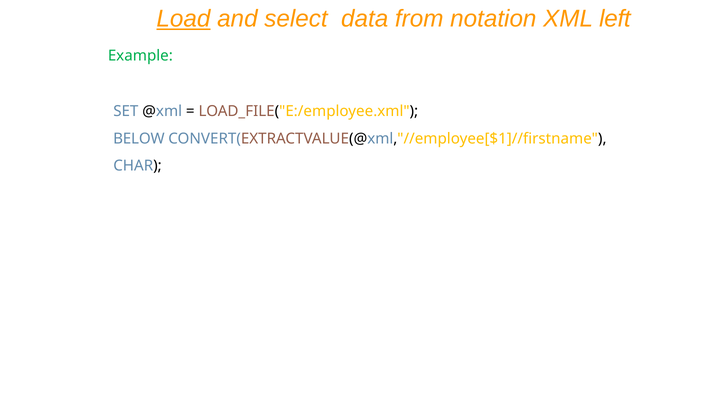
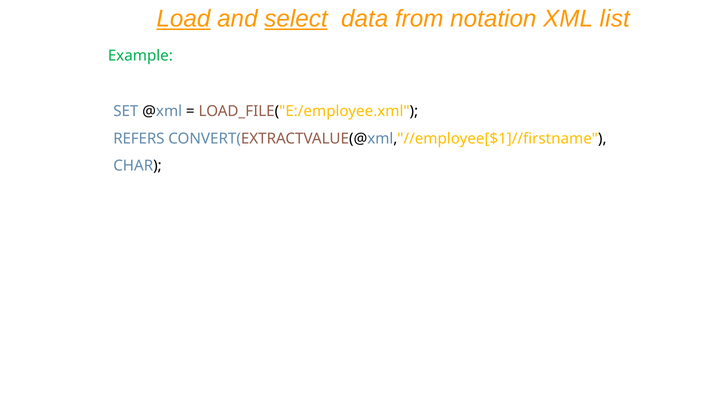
select underline: none -> present
left: left -> list
BELOW: BELOW -> REFERS
